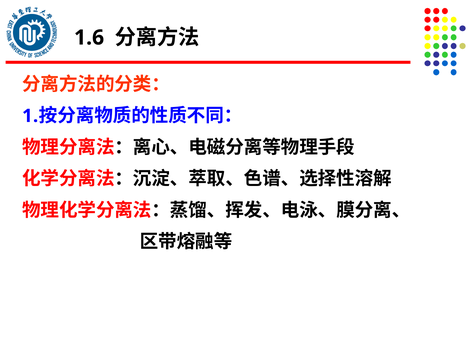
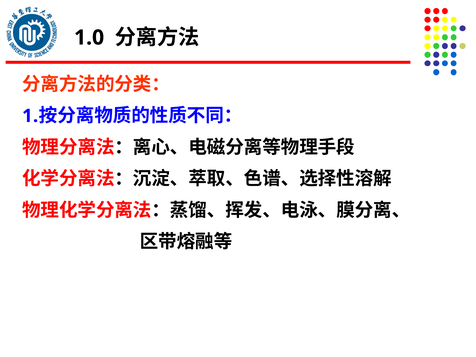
1.6: 1.6 -> 1.0
